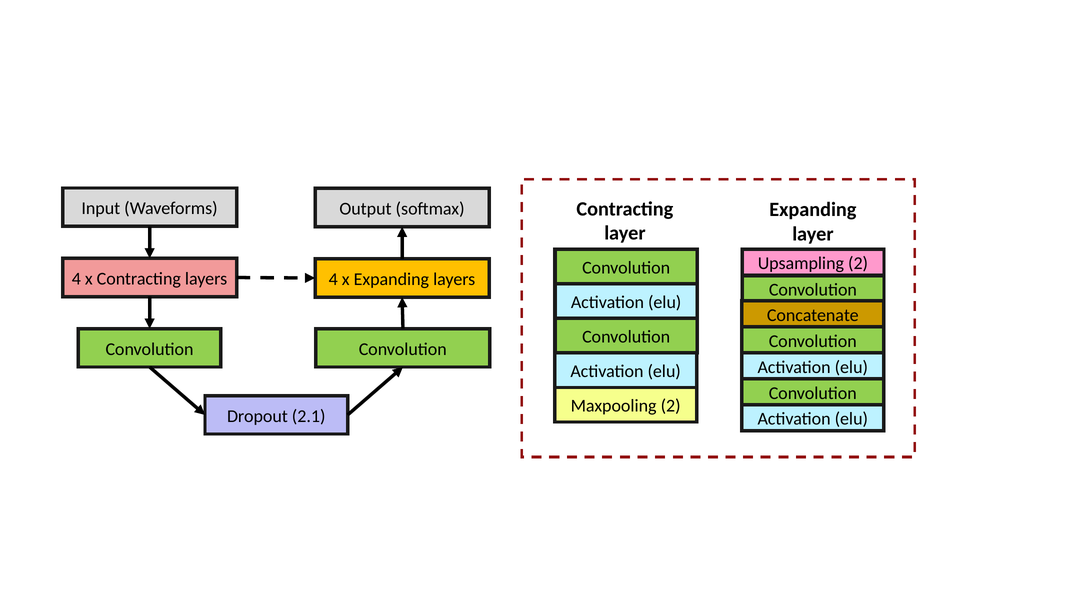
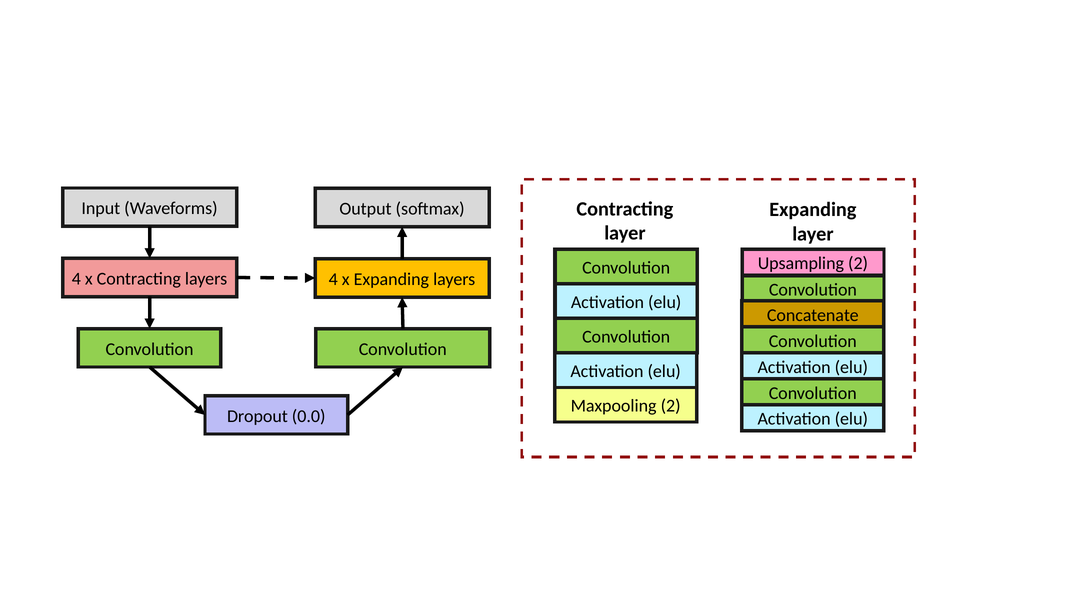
2.1: 2.1 -> 0.0
